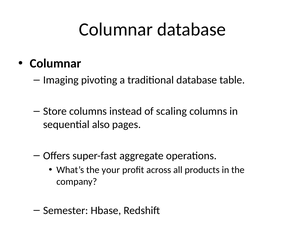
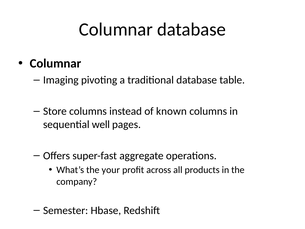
scaling: scaling -> known
also: also -> well
